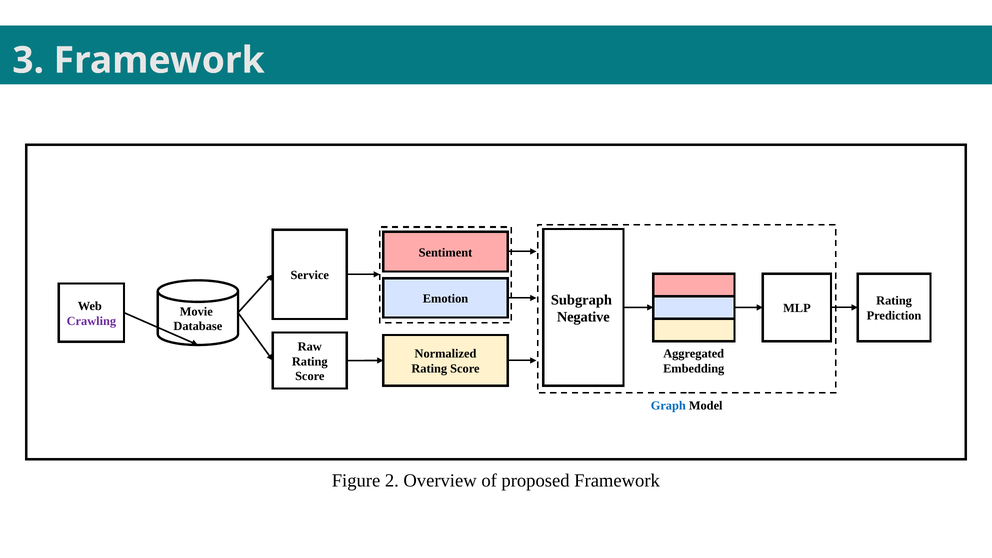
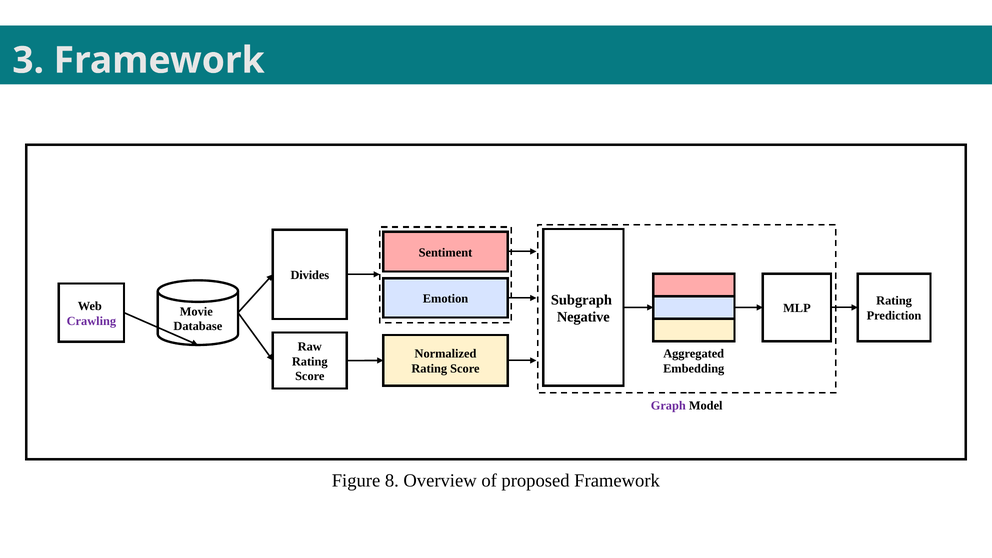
Service: Service -> Divides
Graph colour: blue -> purple
2: 2 -> 8
